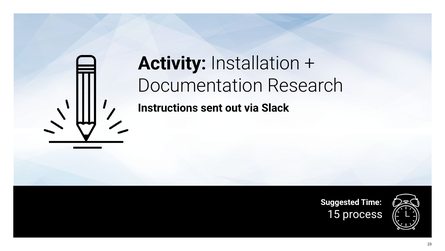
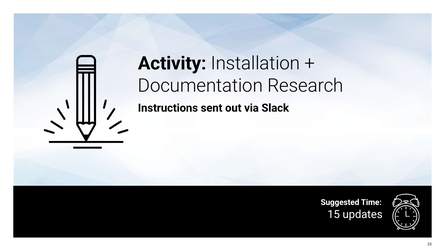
process: process -> updates
